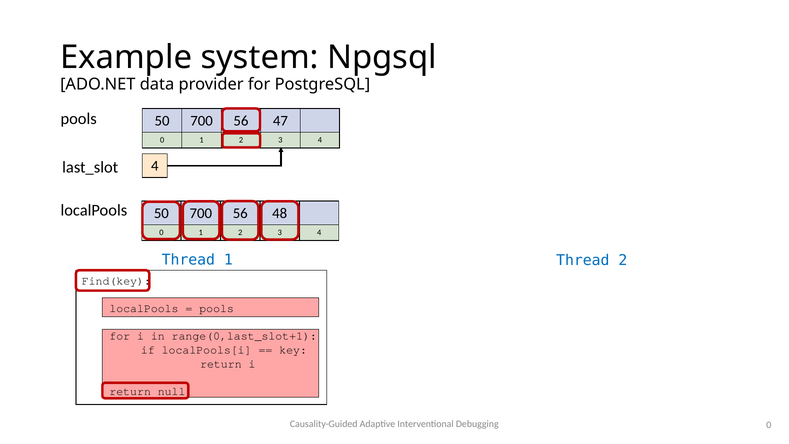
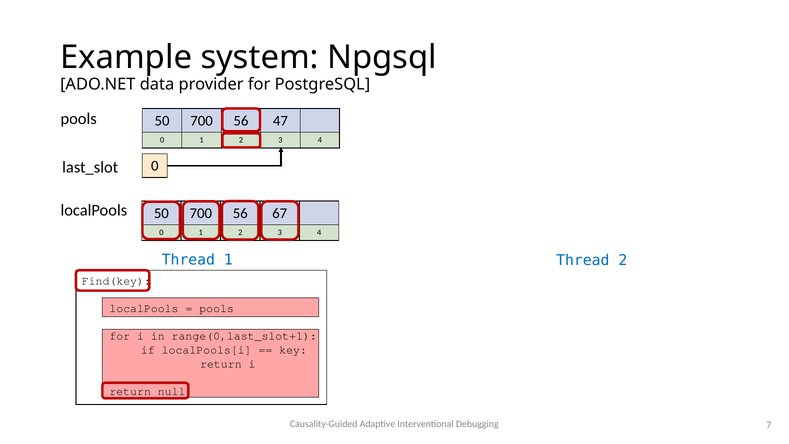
last_slot 4: 4 -> 0
48: 48 -> 67
Debugging 0: 0 -> 7
